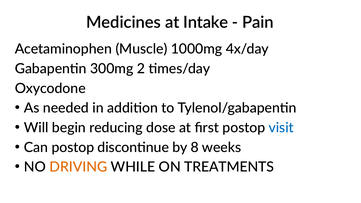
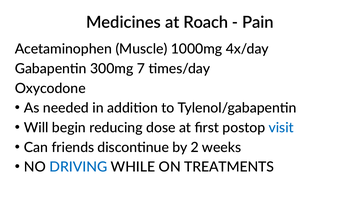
Intake: Intake -> Roach
2: 2 -> 7
Can postop: postop -> friends
8: 8 -> 2
DRIVING colour: orange -> blue
